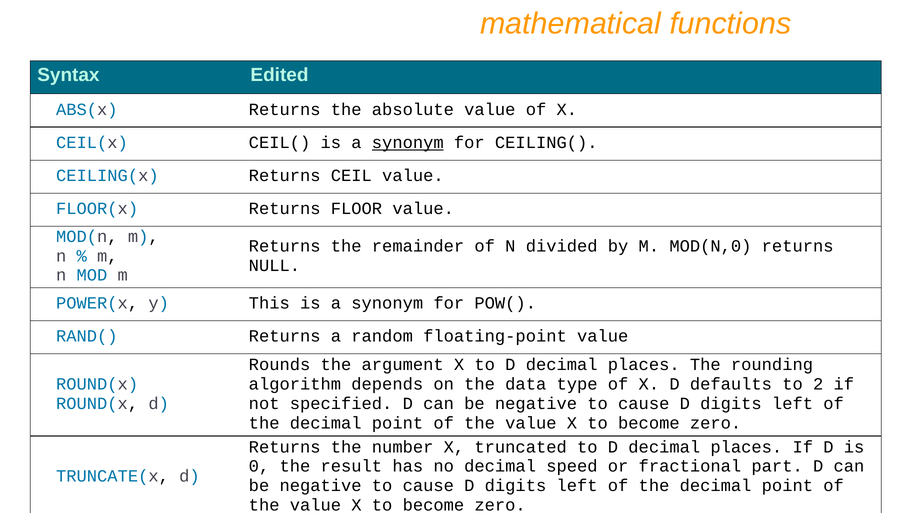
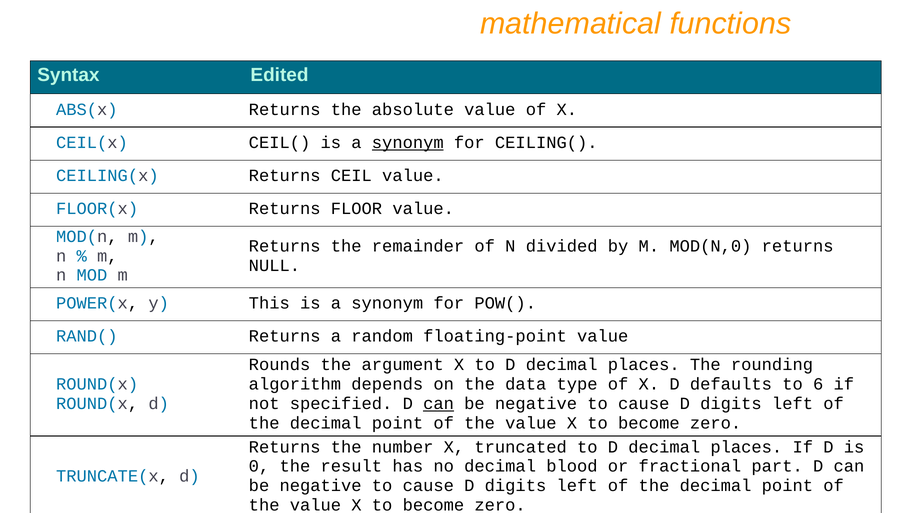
2: 2 -> 6
can at (439, 404) underline: none -> present
speed: speed -> blood
